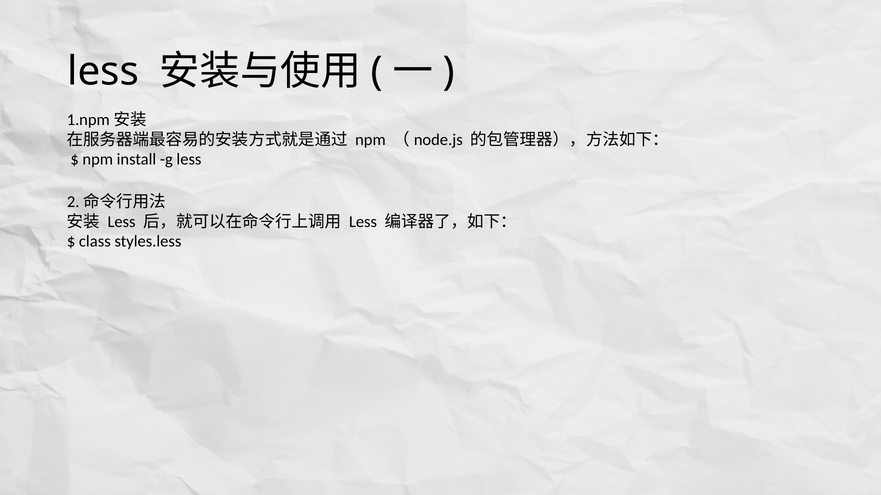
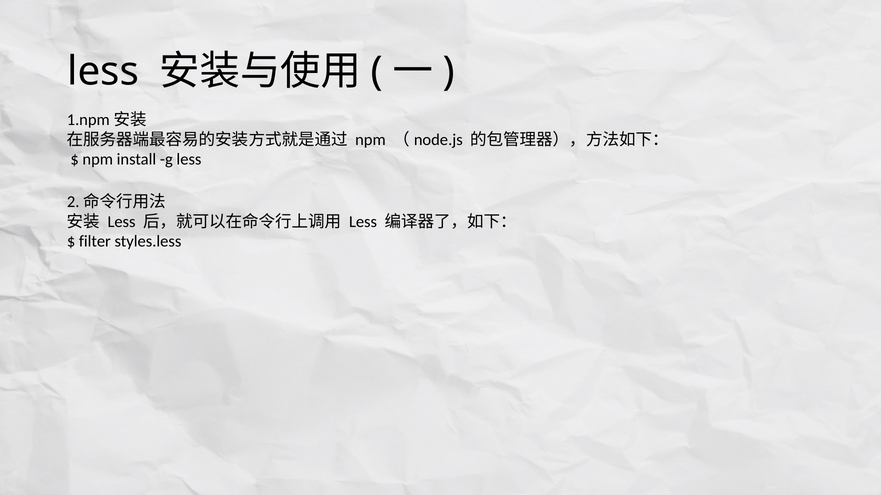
class: class -> filter
